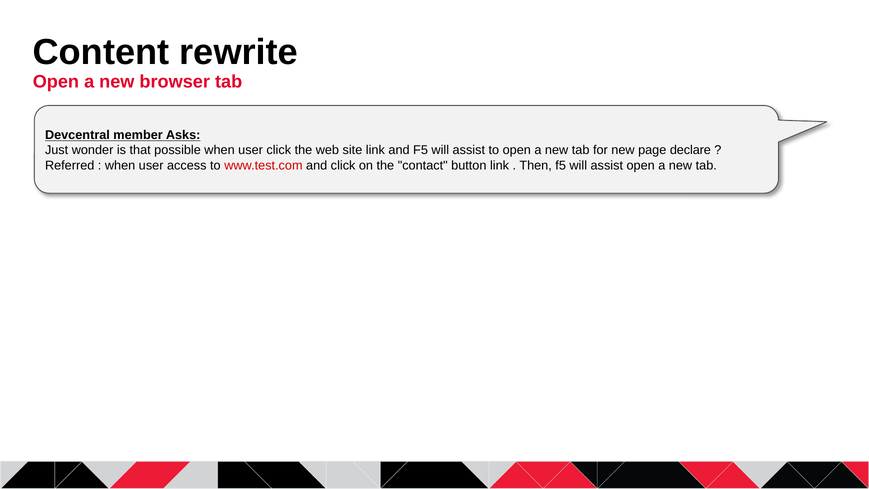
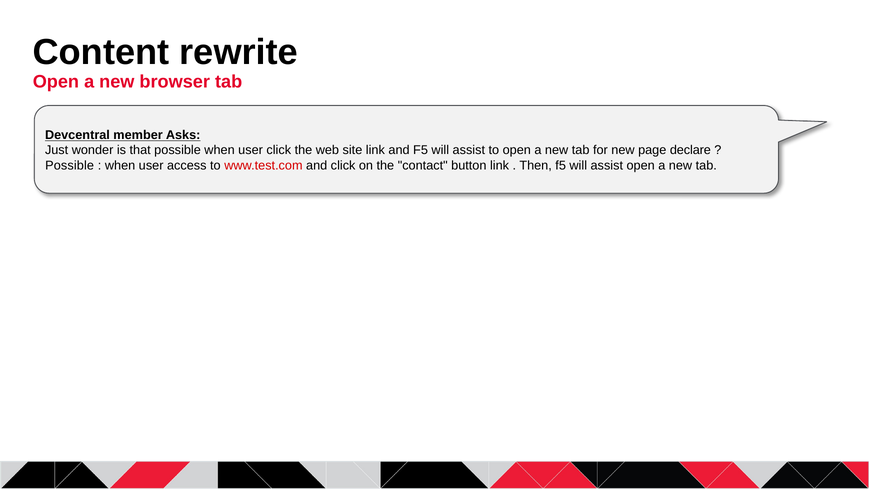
Referred at (70, 165): Referred -> Possible
